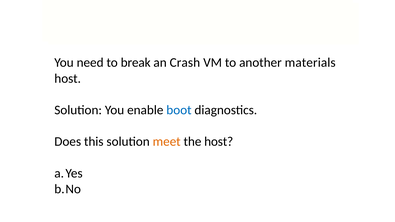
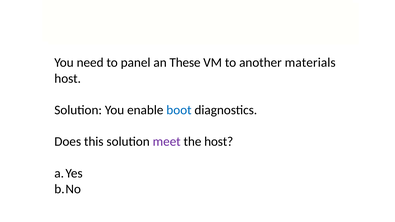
break: break -> panel
Crash: Crash -> These
meet colour: orange -> purple
